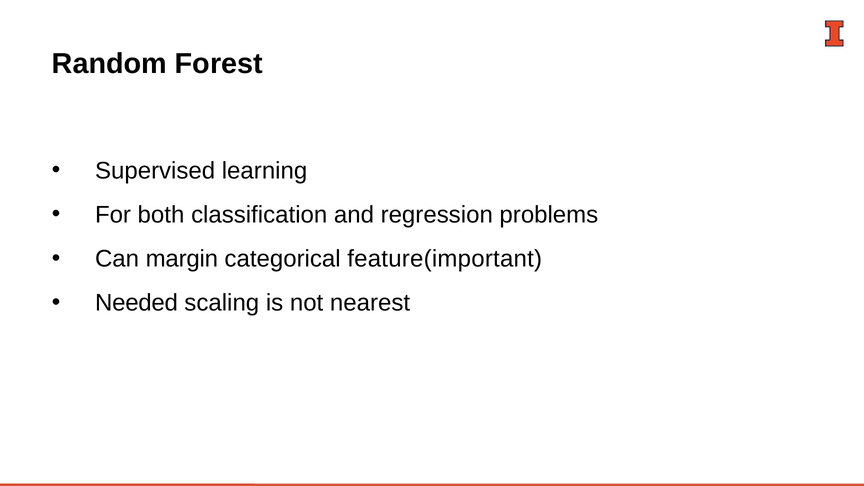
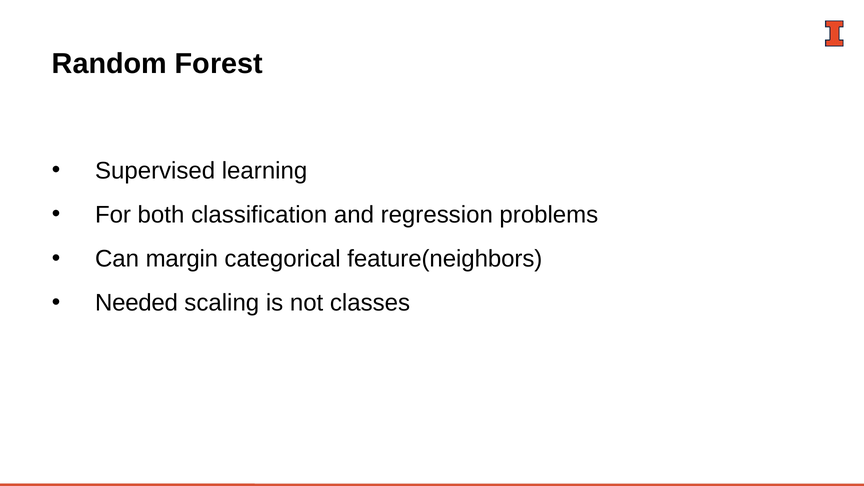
feature(important: feature(important -> feature(neighbors
nearest: nearest -> classes
